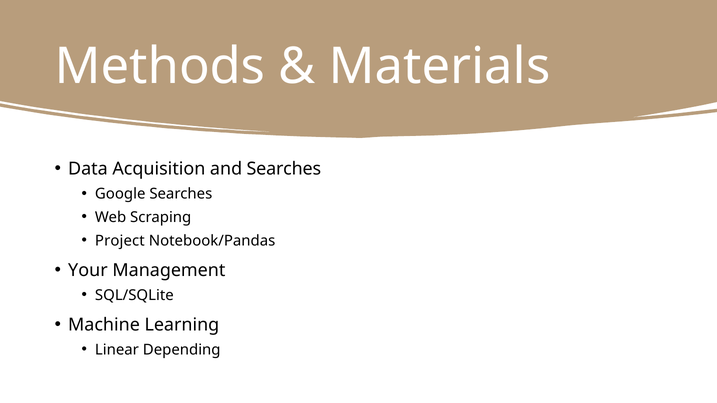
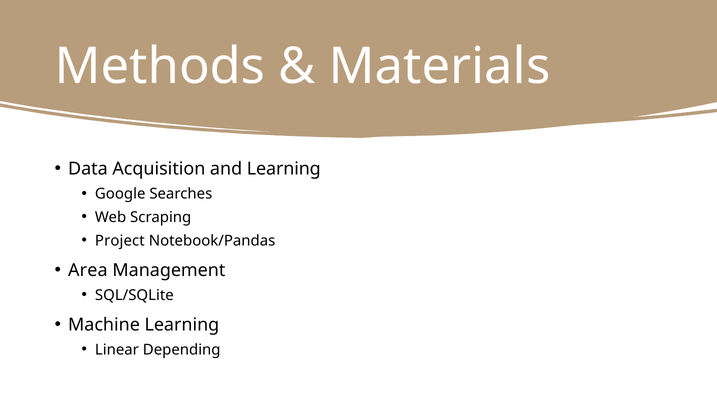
and Searches: Searches -> Learning
Your: Your -> Area
